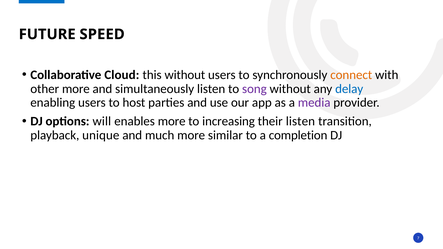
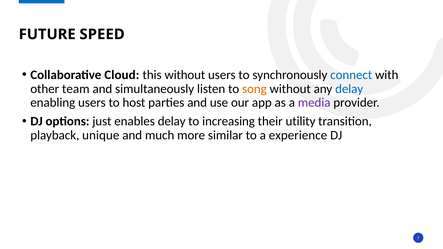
connect colour: orange -> blue
other more: more -> team
song colour: purple -> orange
will: will -> just
enables more: more -> delay
their listen: listen -> utility
completion: completion -> experience
